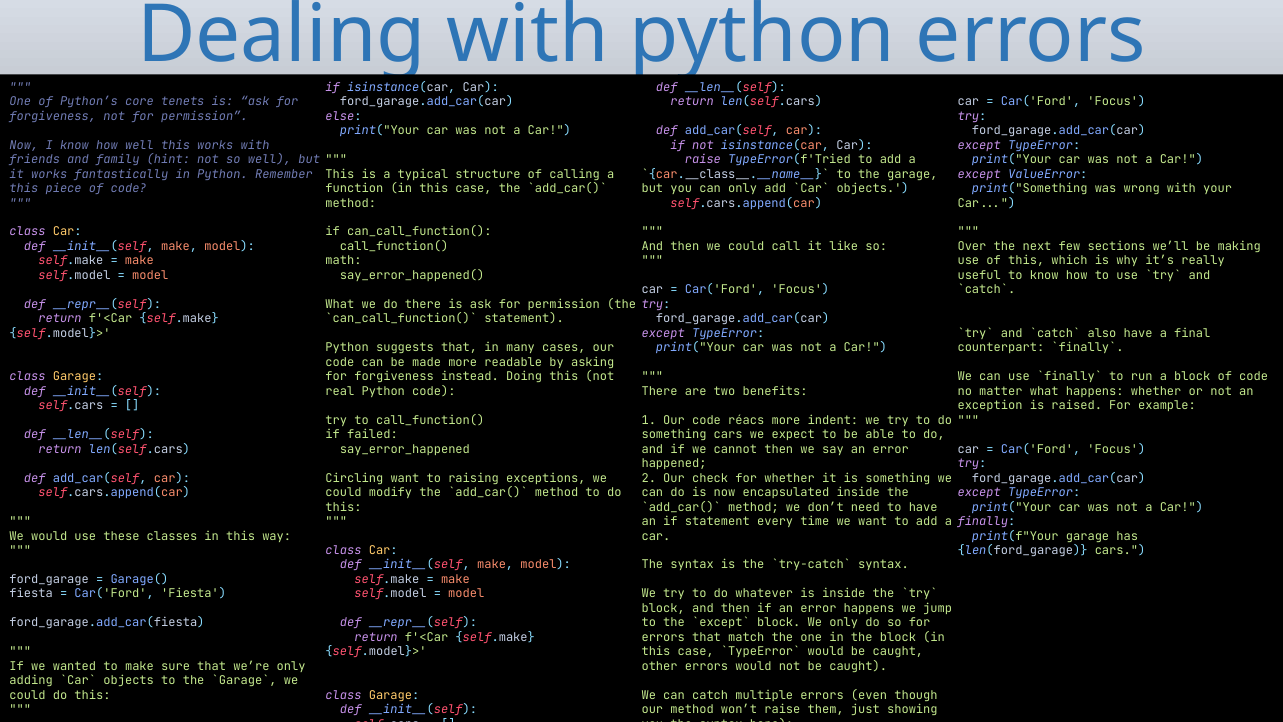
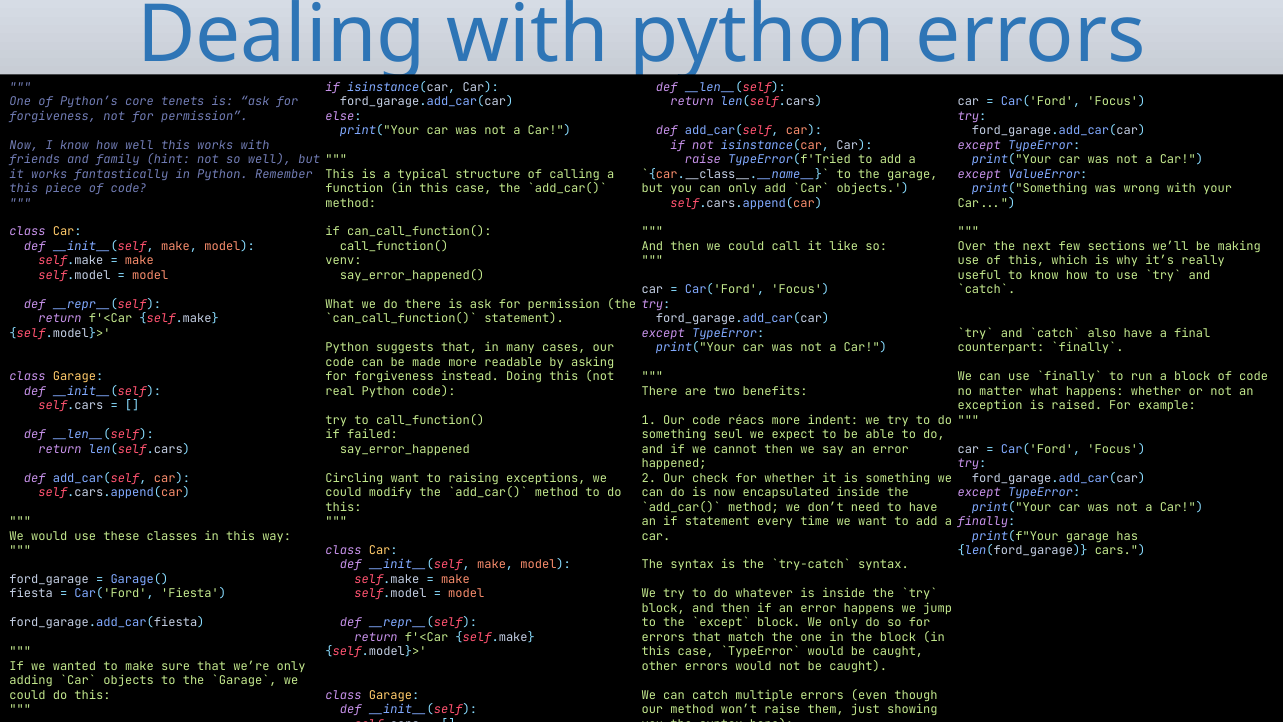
math: math -> venv
something cars: cars -> seul
